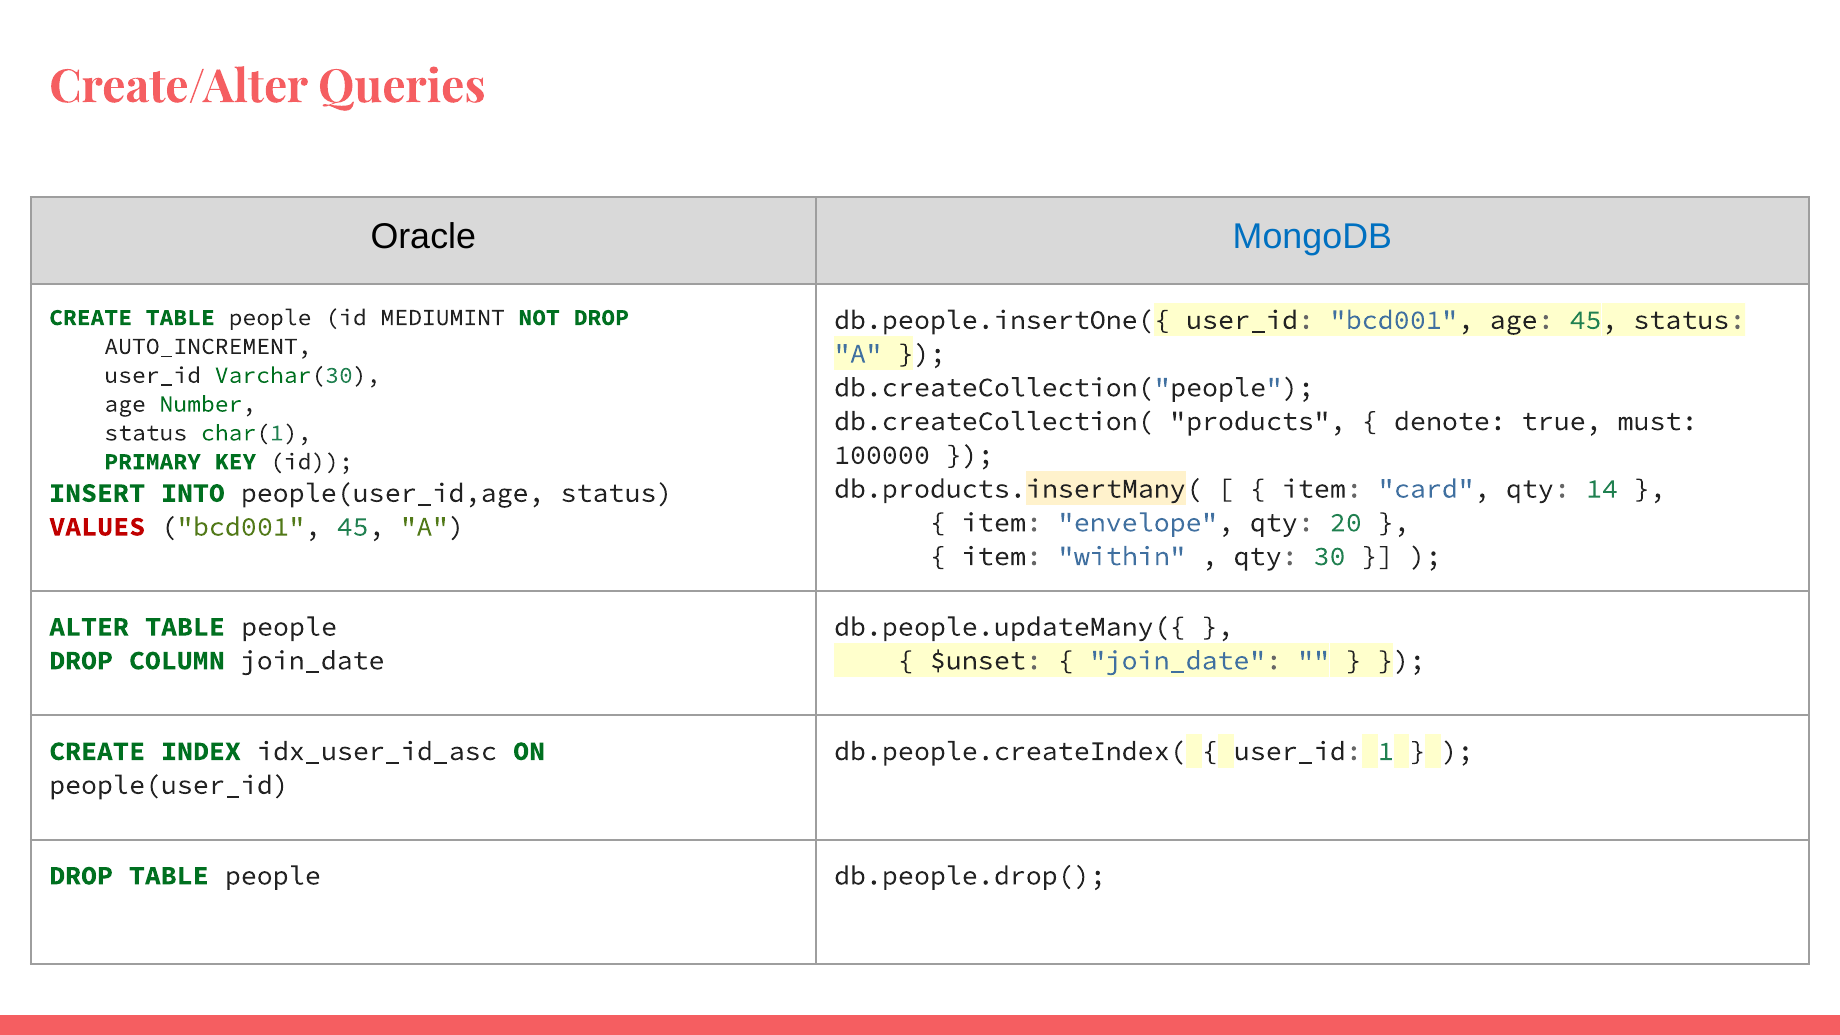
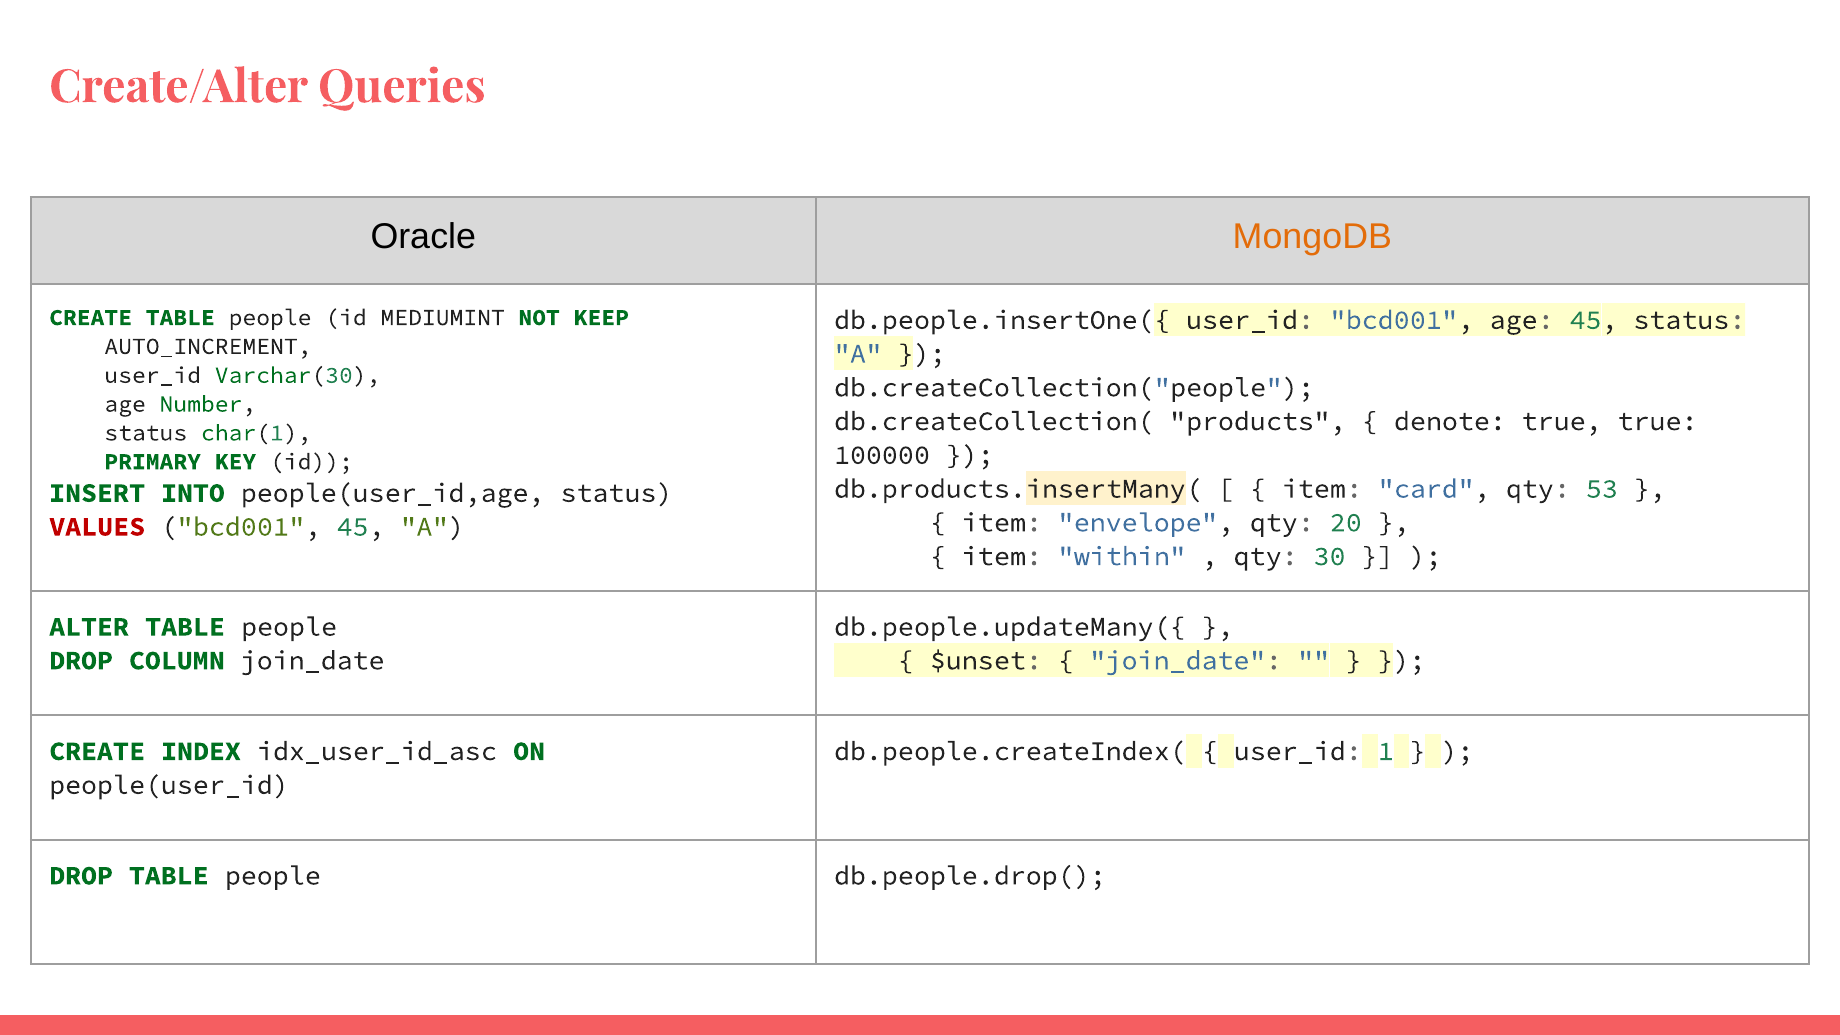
MongoDB colour: blue -> orange
NOT DROP: DROP -> KEEP
true must: must -> true
14: 14 -> 53
